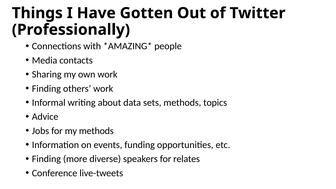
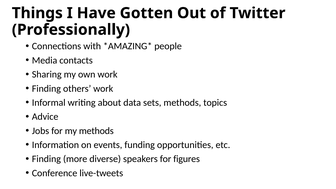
relates: relates -> figures
